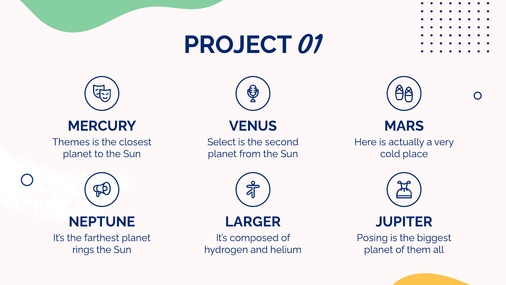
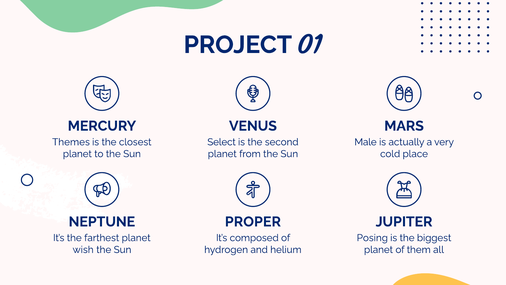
Here: Here -> Male
LARGER: LARGER -> PROPER
rings: rings -> wish
